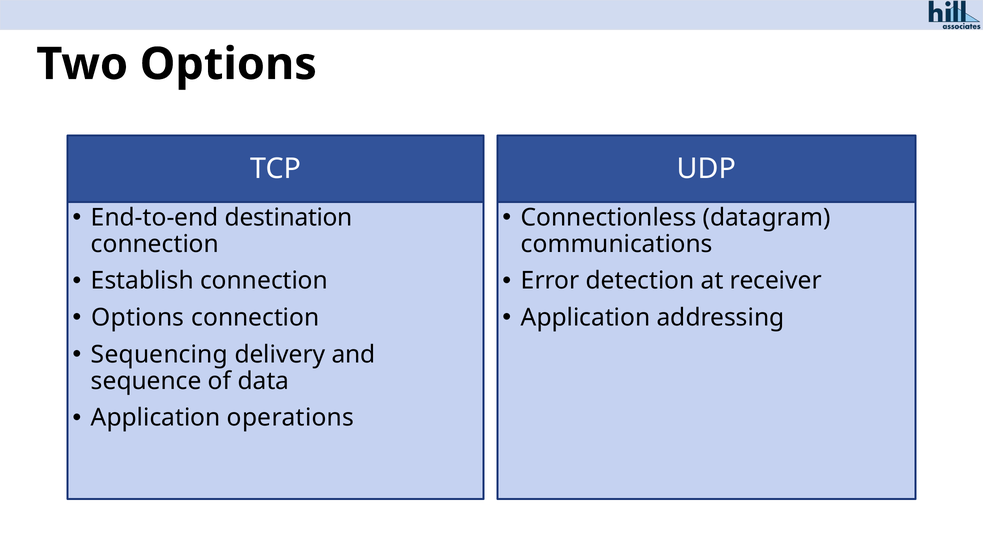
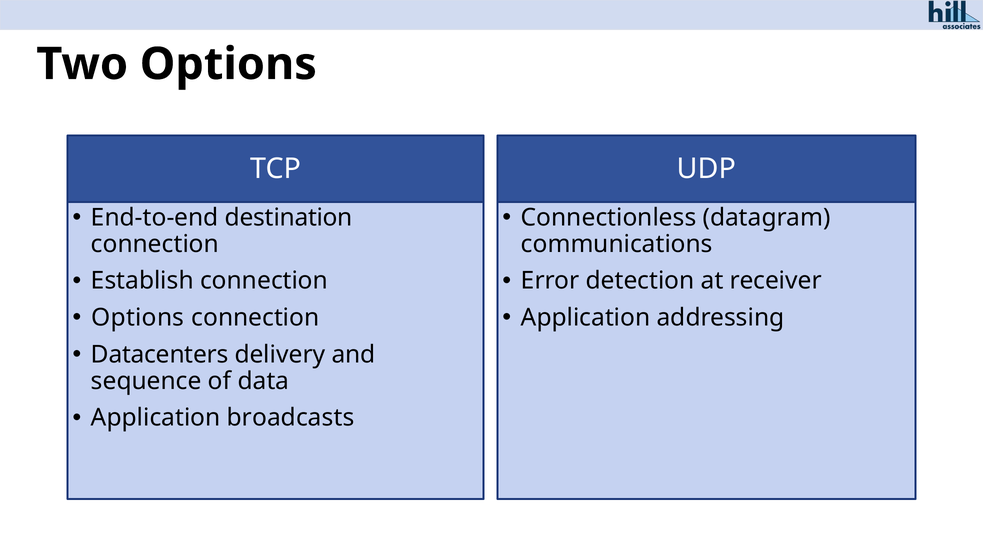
Sequencing: Sequencing -> Datacenters
operations: operations -> broadcasts
